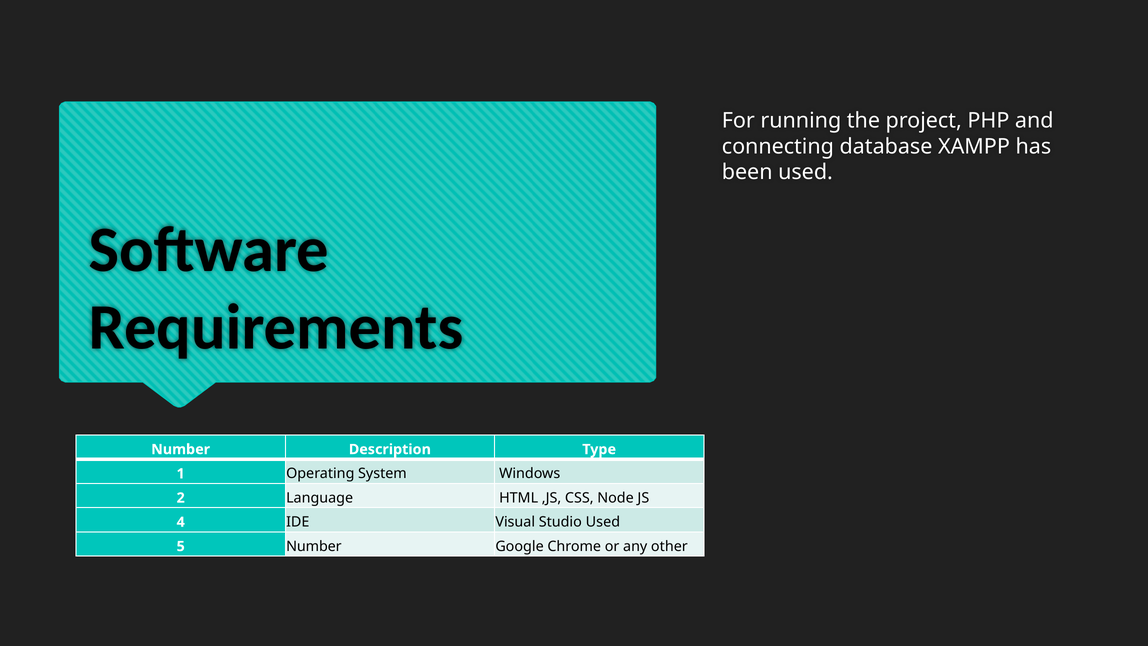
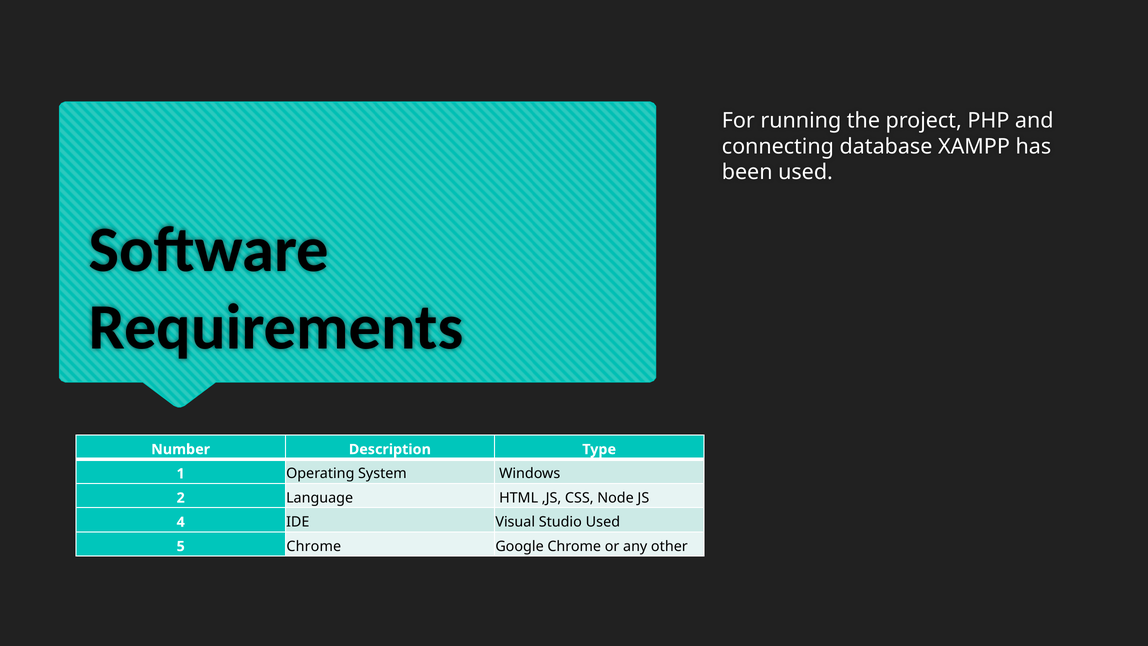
5 Number: Number -> Chrome
